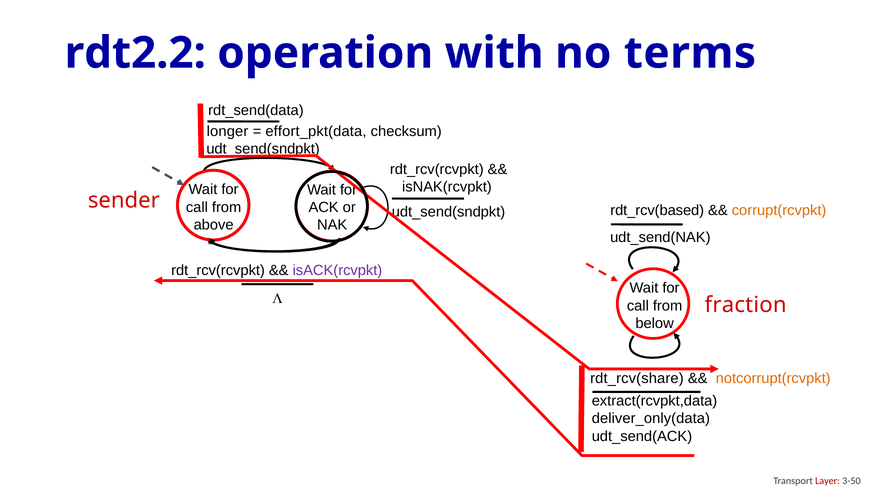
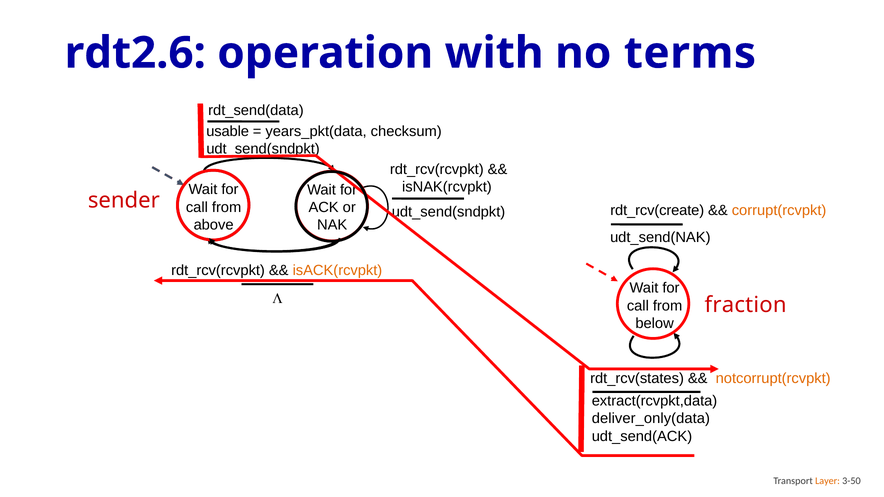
rdt2.2: rdt2.2 -> rdt2.6
longer: longer -> usable
effort_pkt(data: effort_pkt(data -> years_pkt(data
rdt_rcv(based: rdt_rcv(based -> rdt_rcv(create
isACK(rcvpkt colour: purple -> orange
rdt_rcv(share: rdt_rcv(share -> rdt_rcv(states
Layer colour: red -> orange
